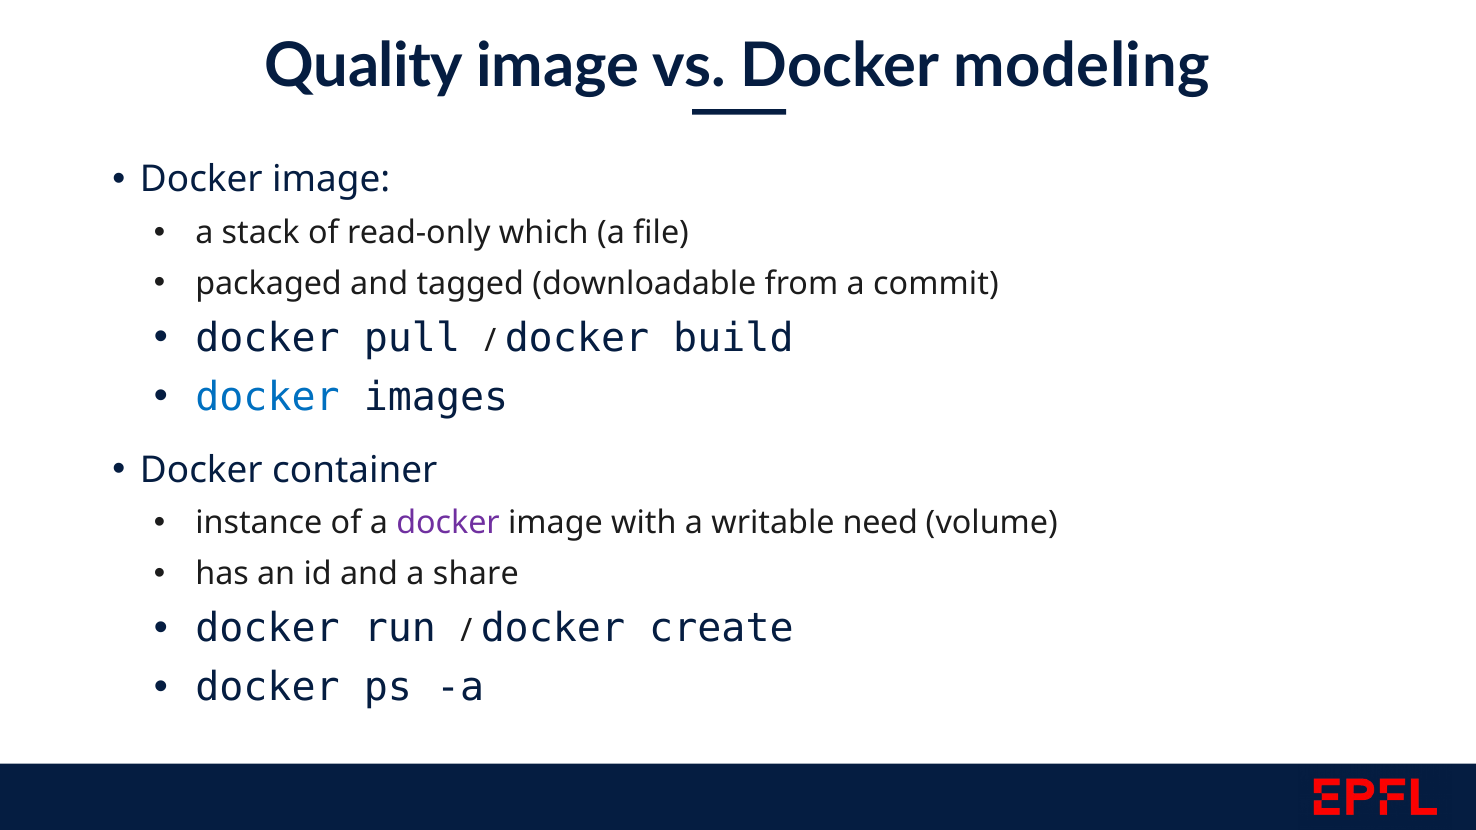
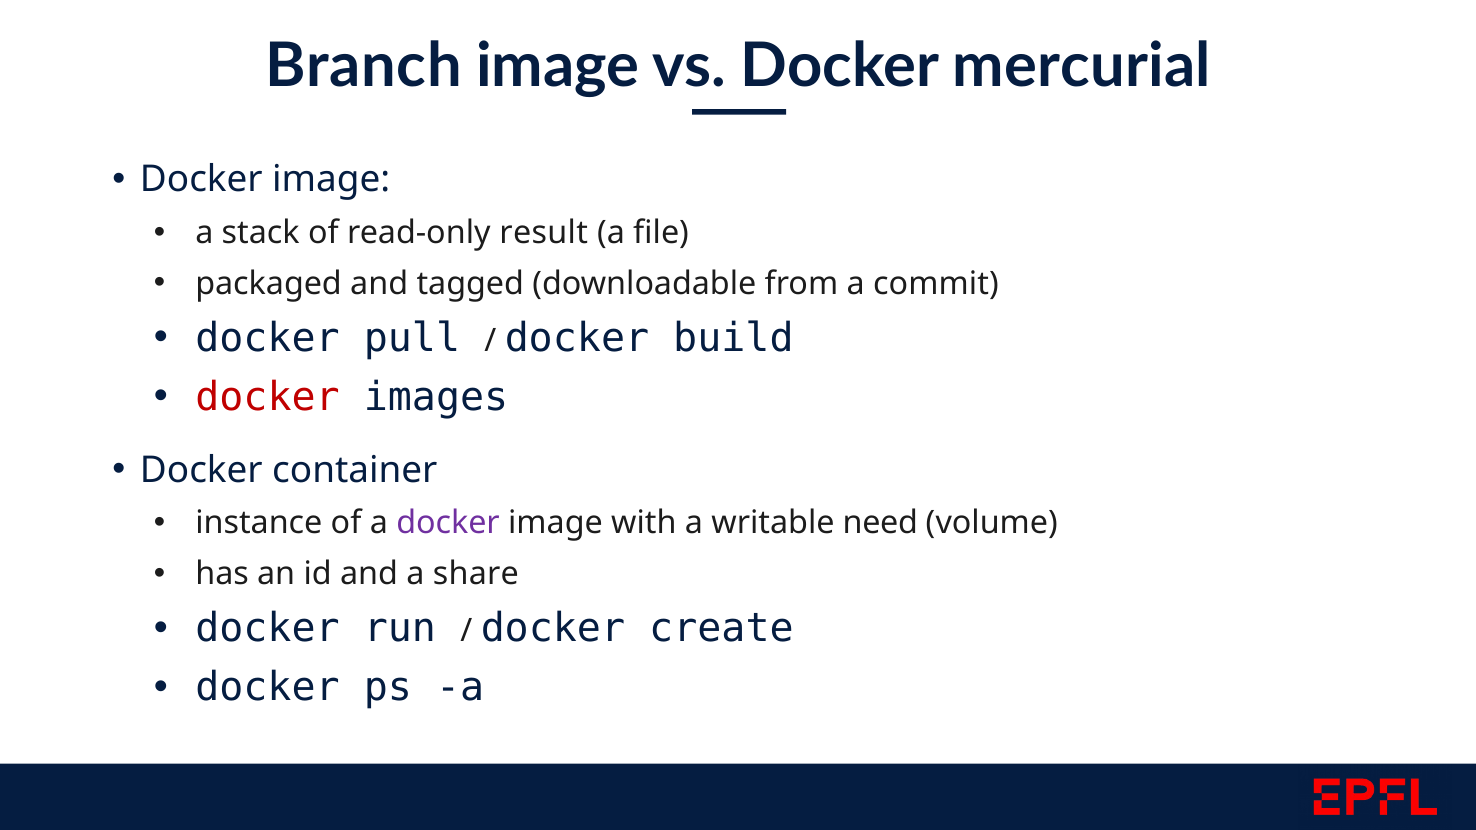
Quality: Quality -> Branch
modeling: modeling -> mercurial
which: which -> result
docker at (268, 397) colour: blue -> red
